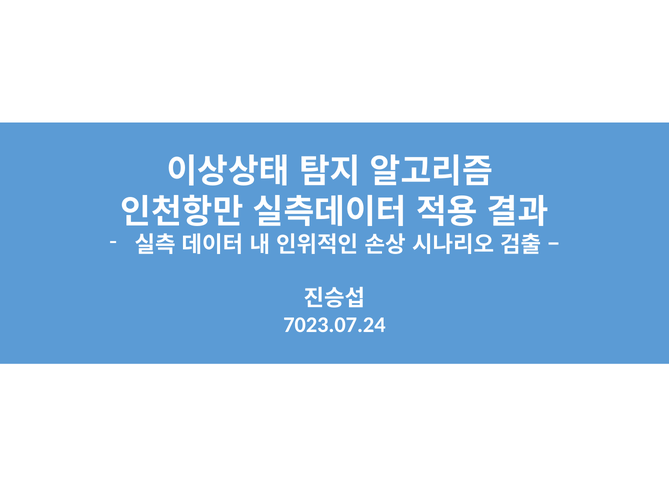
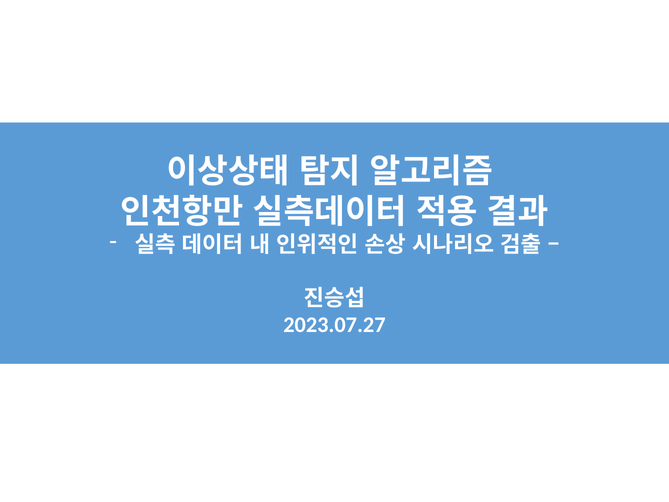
7023.07.24: 7023.07.24 -> 2023.07.27
